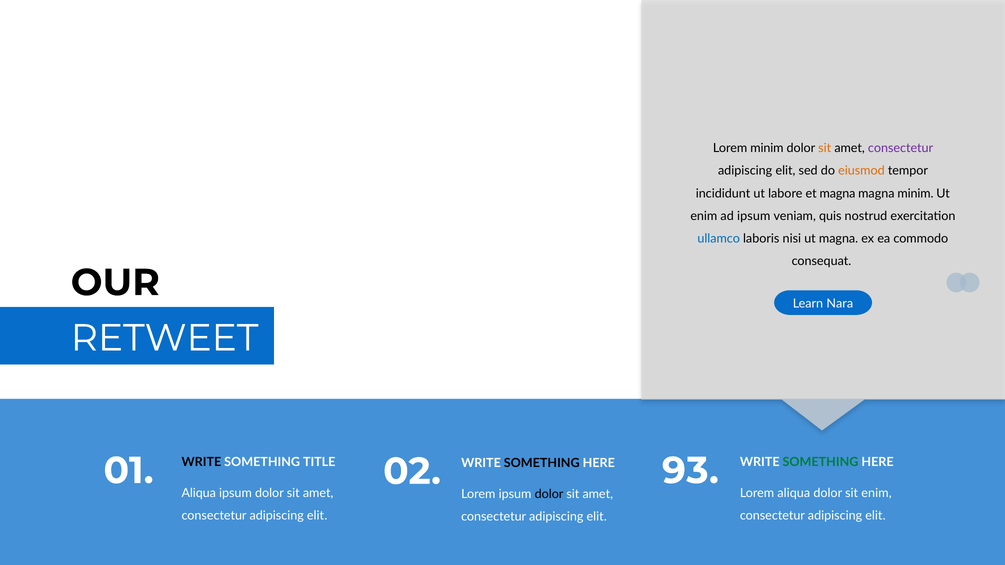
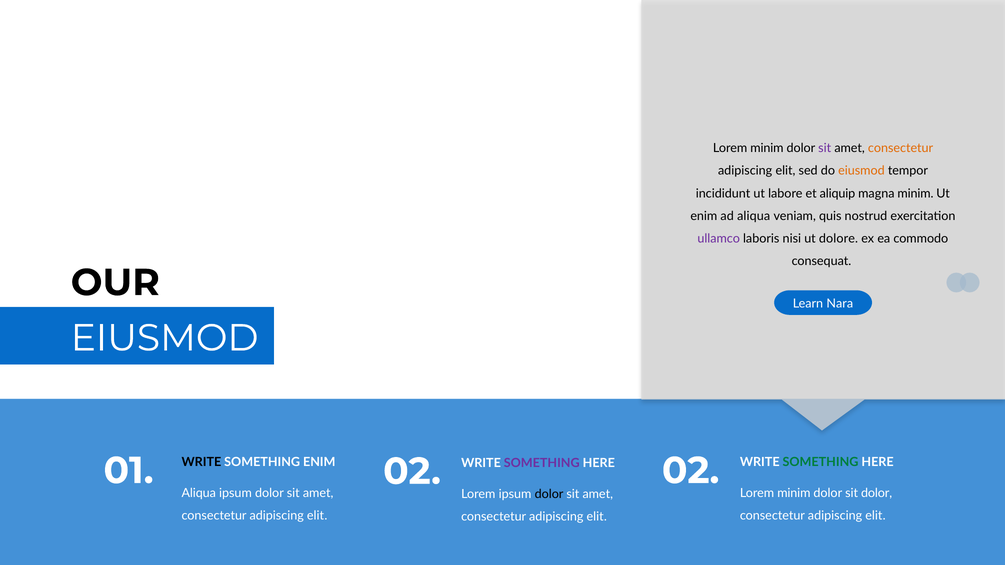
sit at (825, 148) colour: orange -> purple
consectetur at (901, 148) colour: purple -> orange
et magna: magna -> aliquip
ad ipsum: ipsum -> aliqua
ullamco colour: blue -> purple
ut magna: magna -> dolore
RETWEET at (165, 338): RETWEET -> EIUSMOD
SOMETHING TITLE: TITLE -> ENIM
SOMETHING at (542, 463) colour: black -> purple
HERE 93: 93 -> 02
aliqua at (794, 493): aliqua -> minim
sit enim: enim -> dolor
